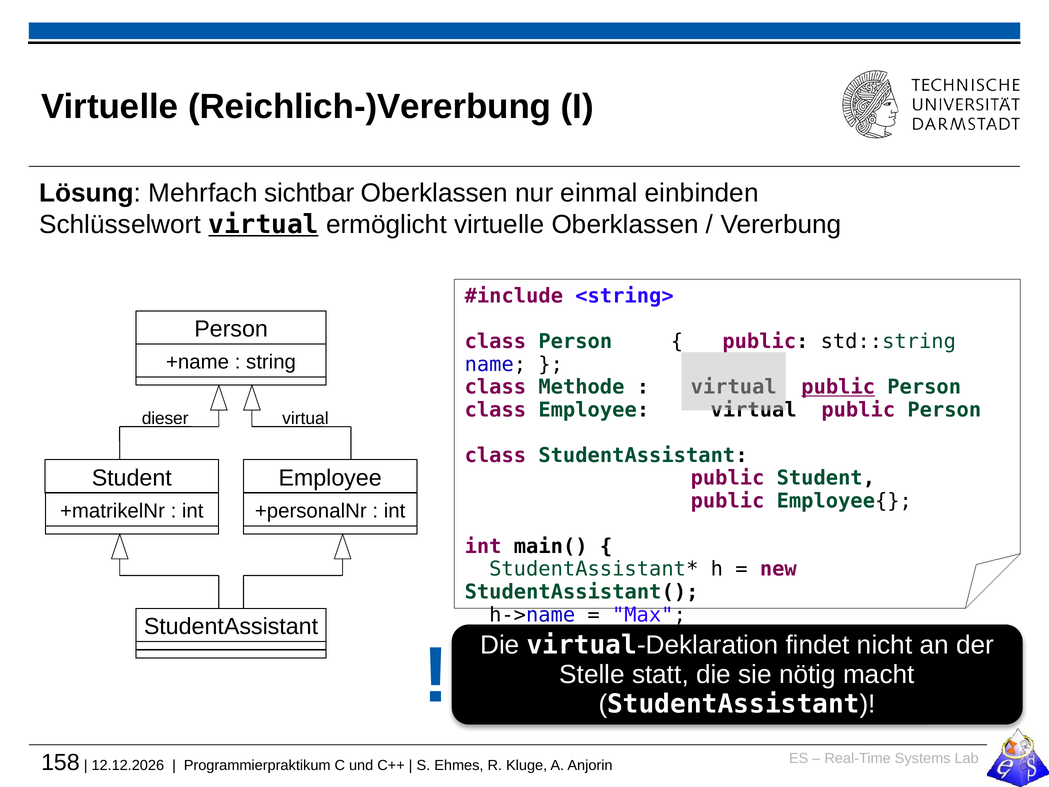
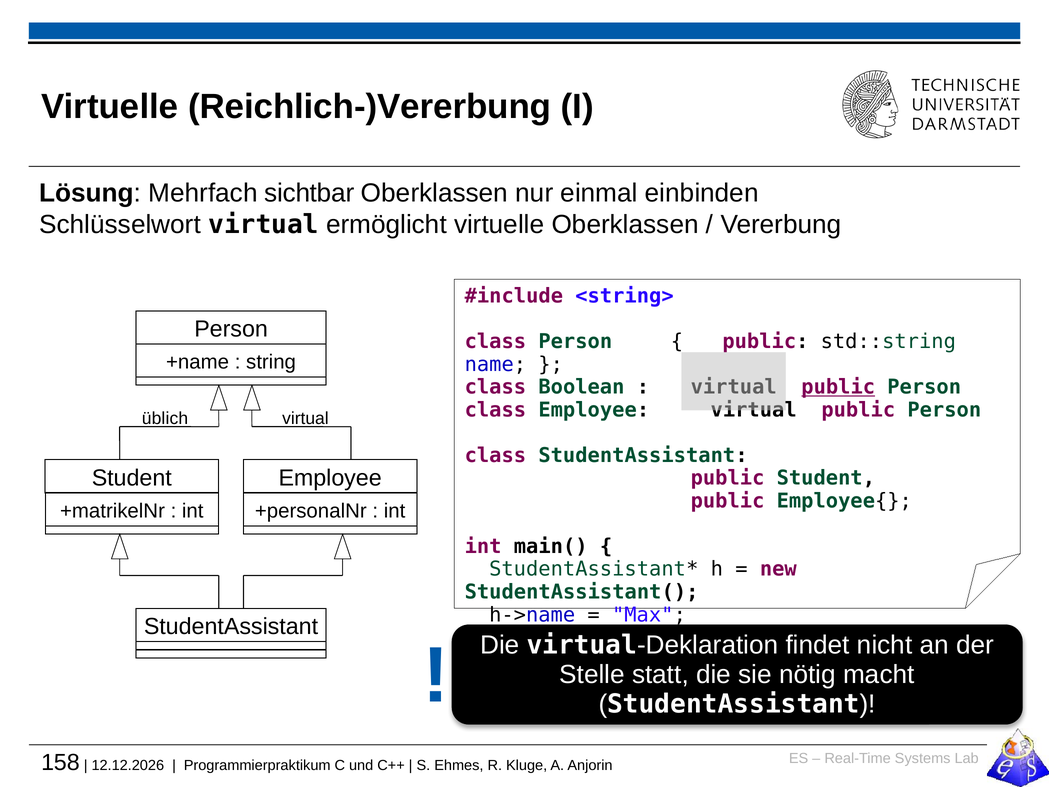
virtual at (264, 225) underline: present -> none
Methode: Methode -> Boolean
dieser: dieser -> üblich
